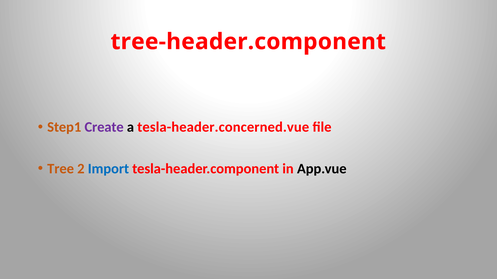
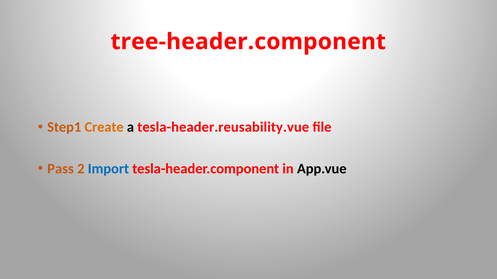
Create colour: purple -> orange
tesla-header.concerned.vue: tesla-header.concerned.vue -> tesla-header.reusability.vue
Tree: Tree -> Pass
